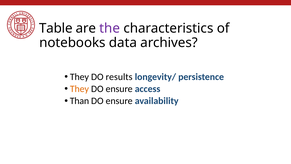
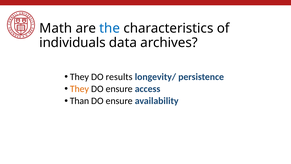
Table: Table -> Math
the colour: purple -> blue
notebooks: notebooks -> individuals
